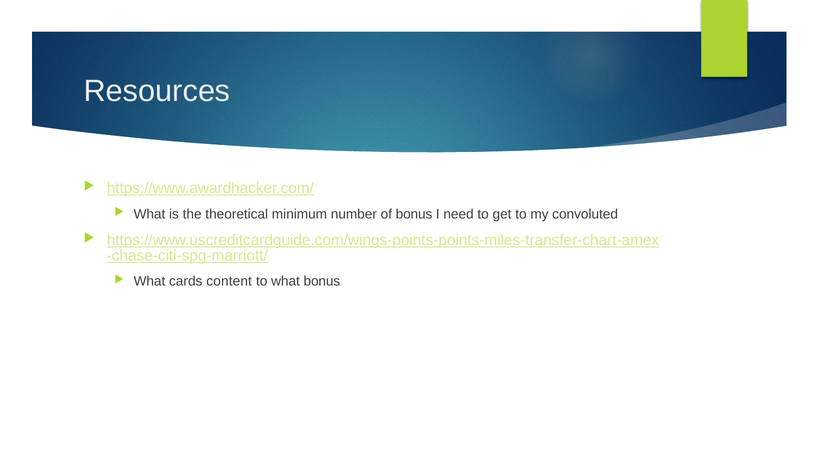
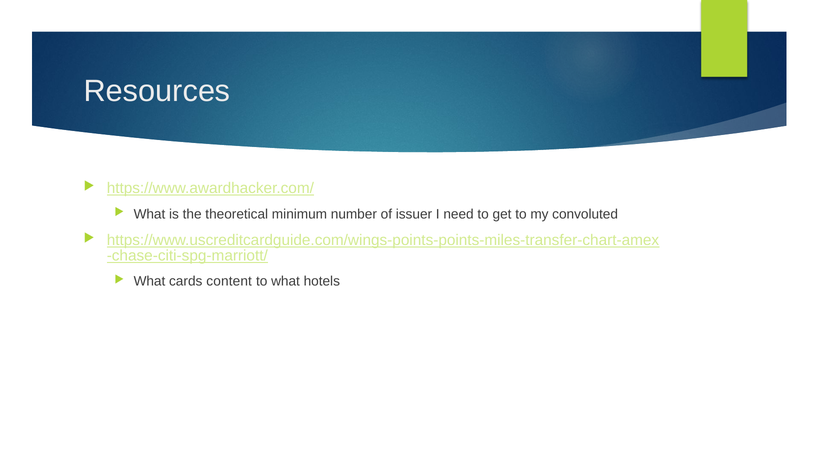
of bonus: bonus -> issuer
what bonus: bonus -> hotels
